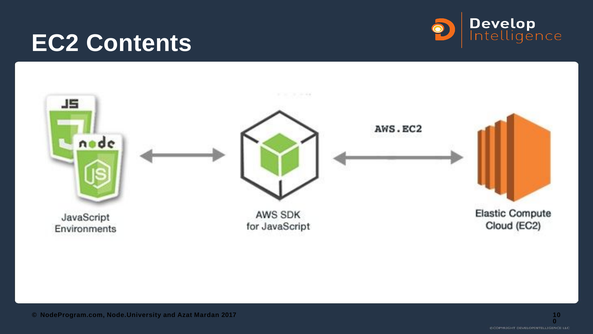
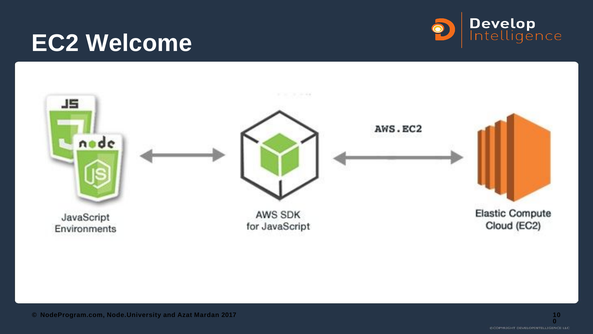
Contents: Contents -> Welcome
